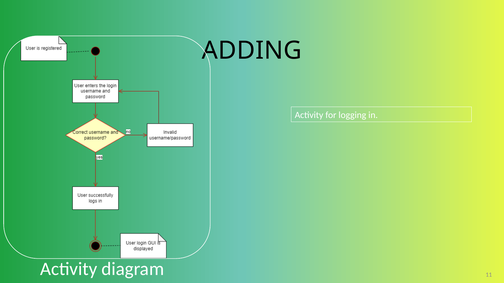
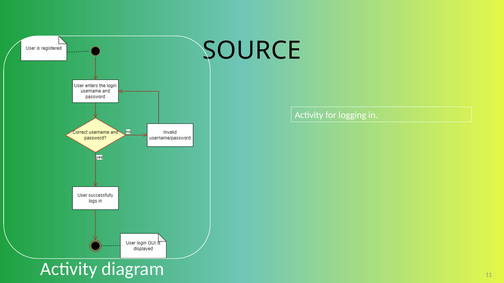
ADDING: ADDING -> SOURCE
